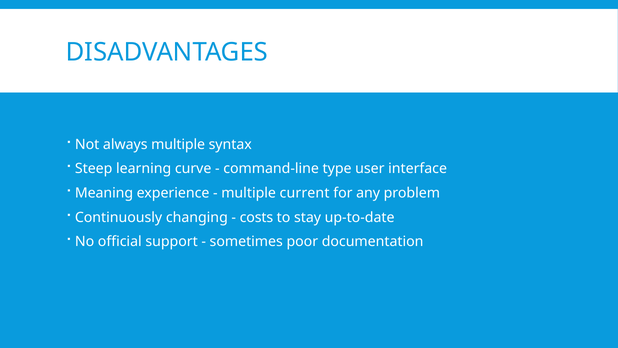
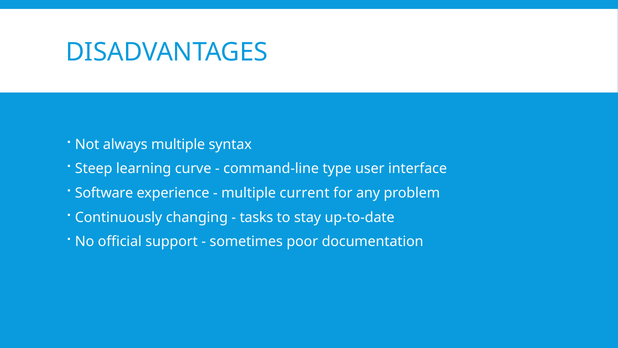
Meaning: Meaning -> Software
costs: costs -> tasks
